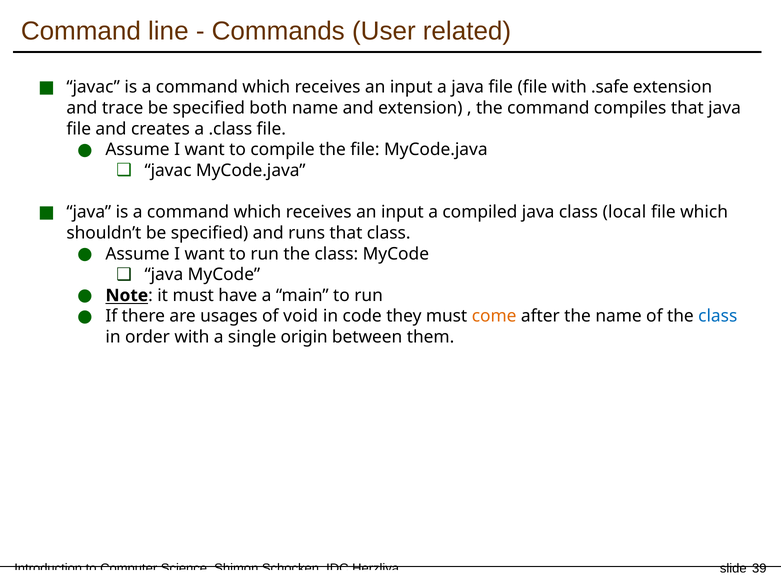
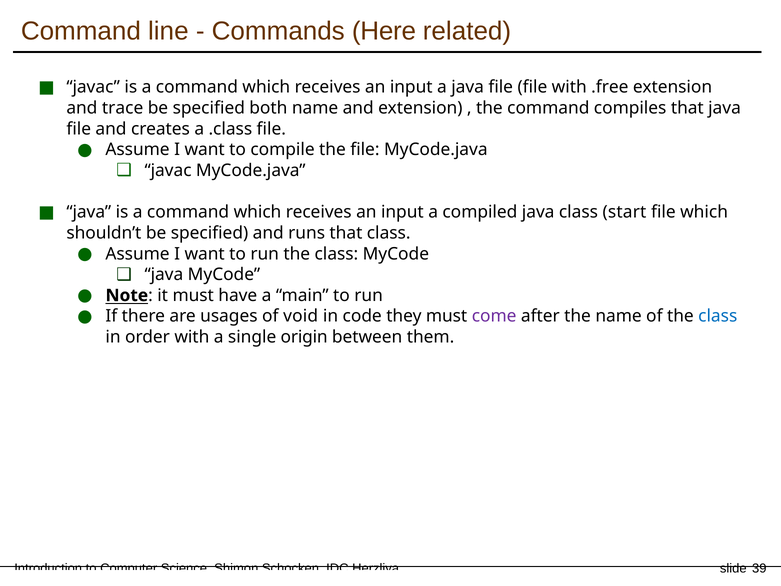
User: User -> Here
.safe: .safe -> .free
local: local -> start
come colour: orange -> purple
